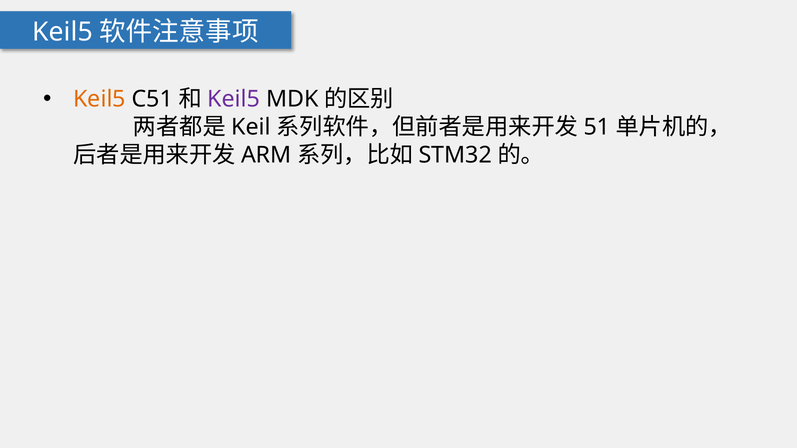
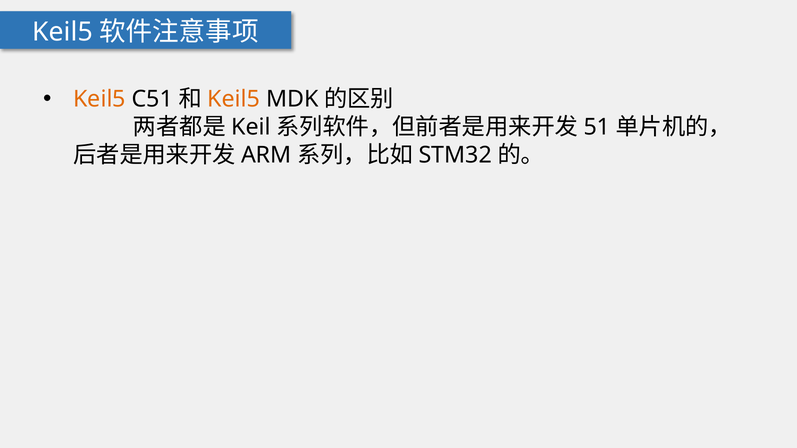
Keil5 at (234, 99) colour: purple -> orange
